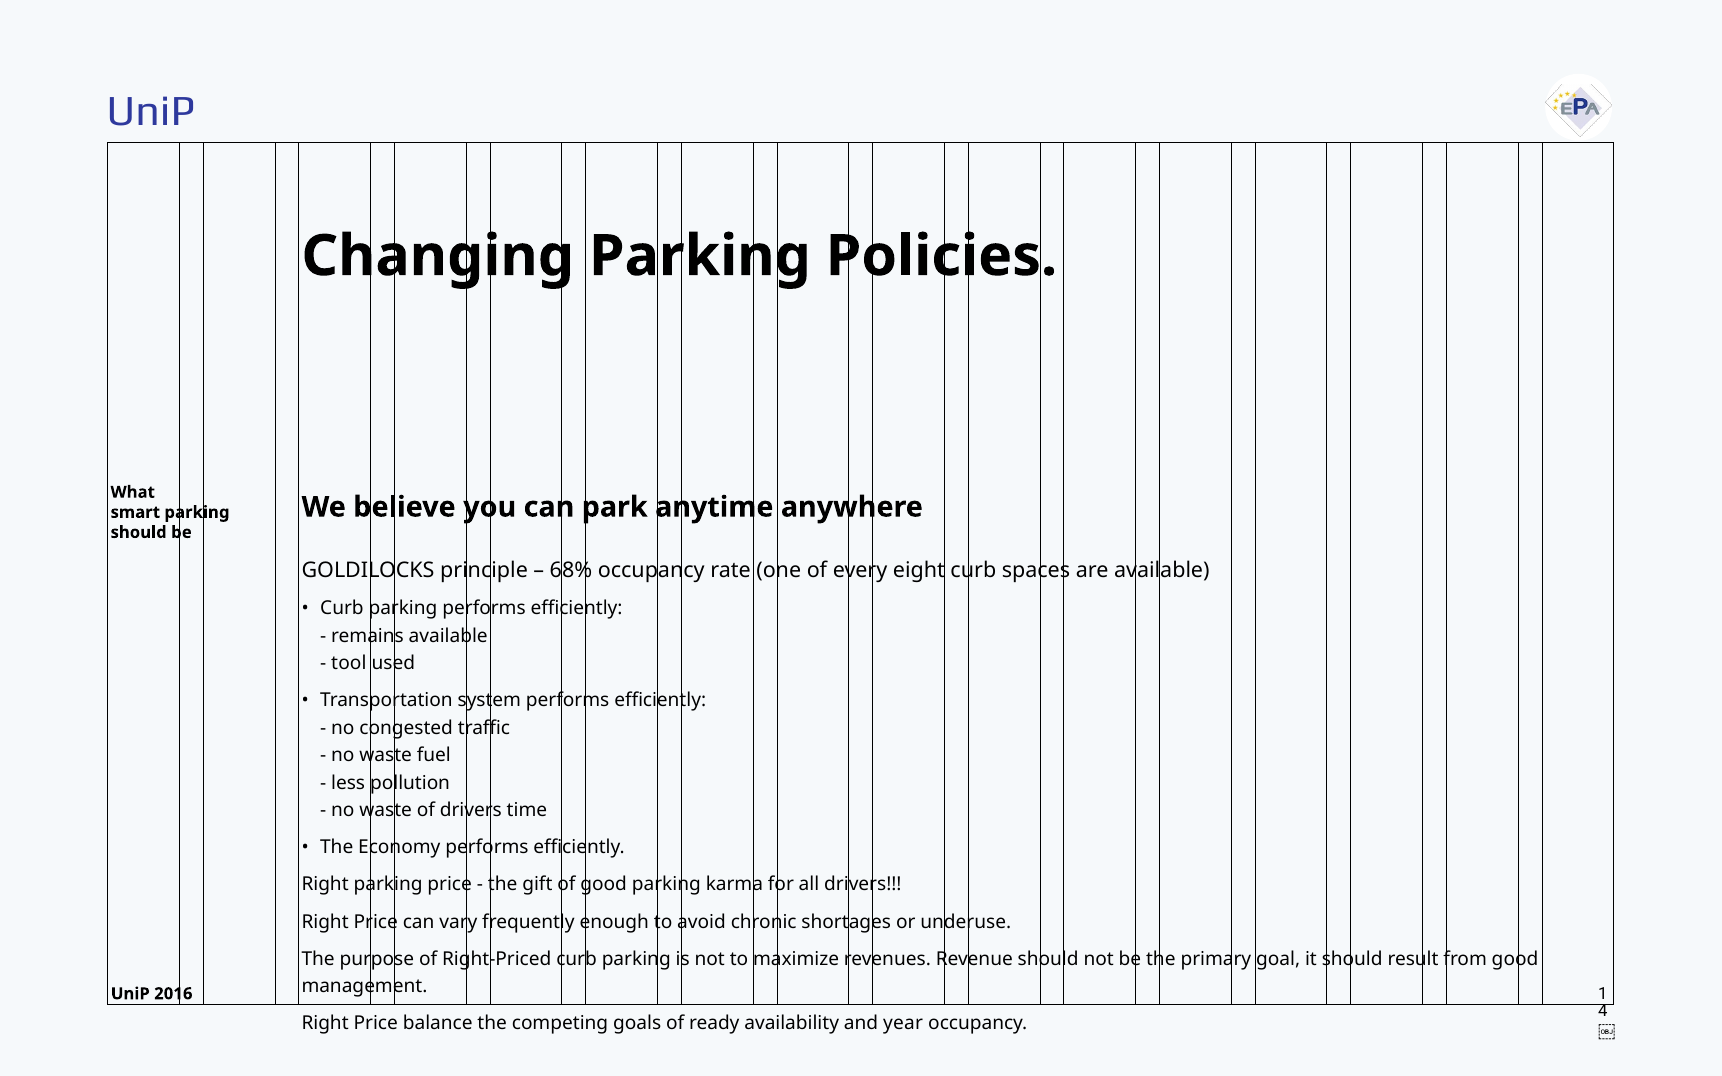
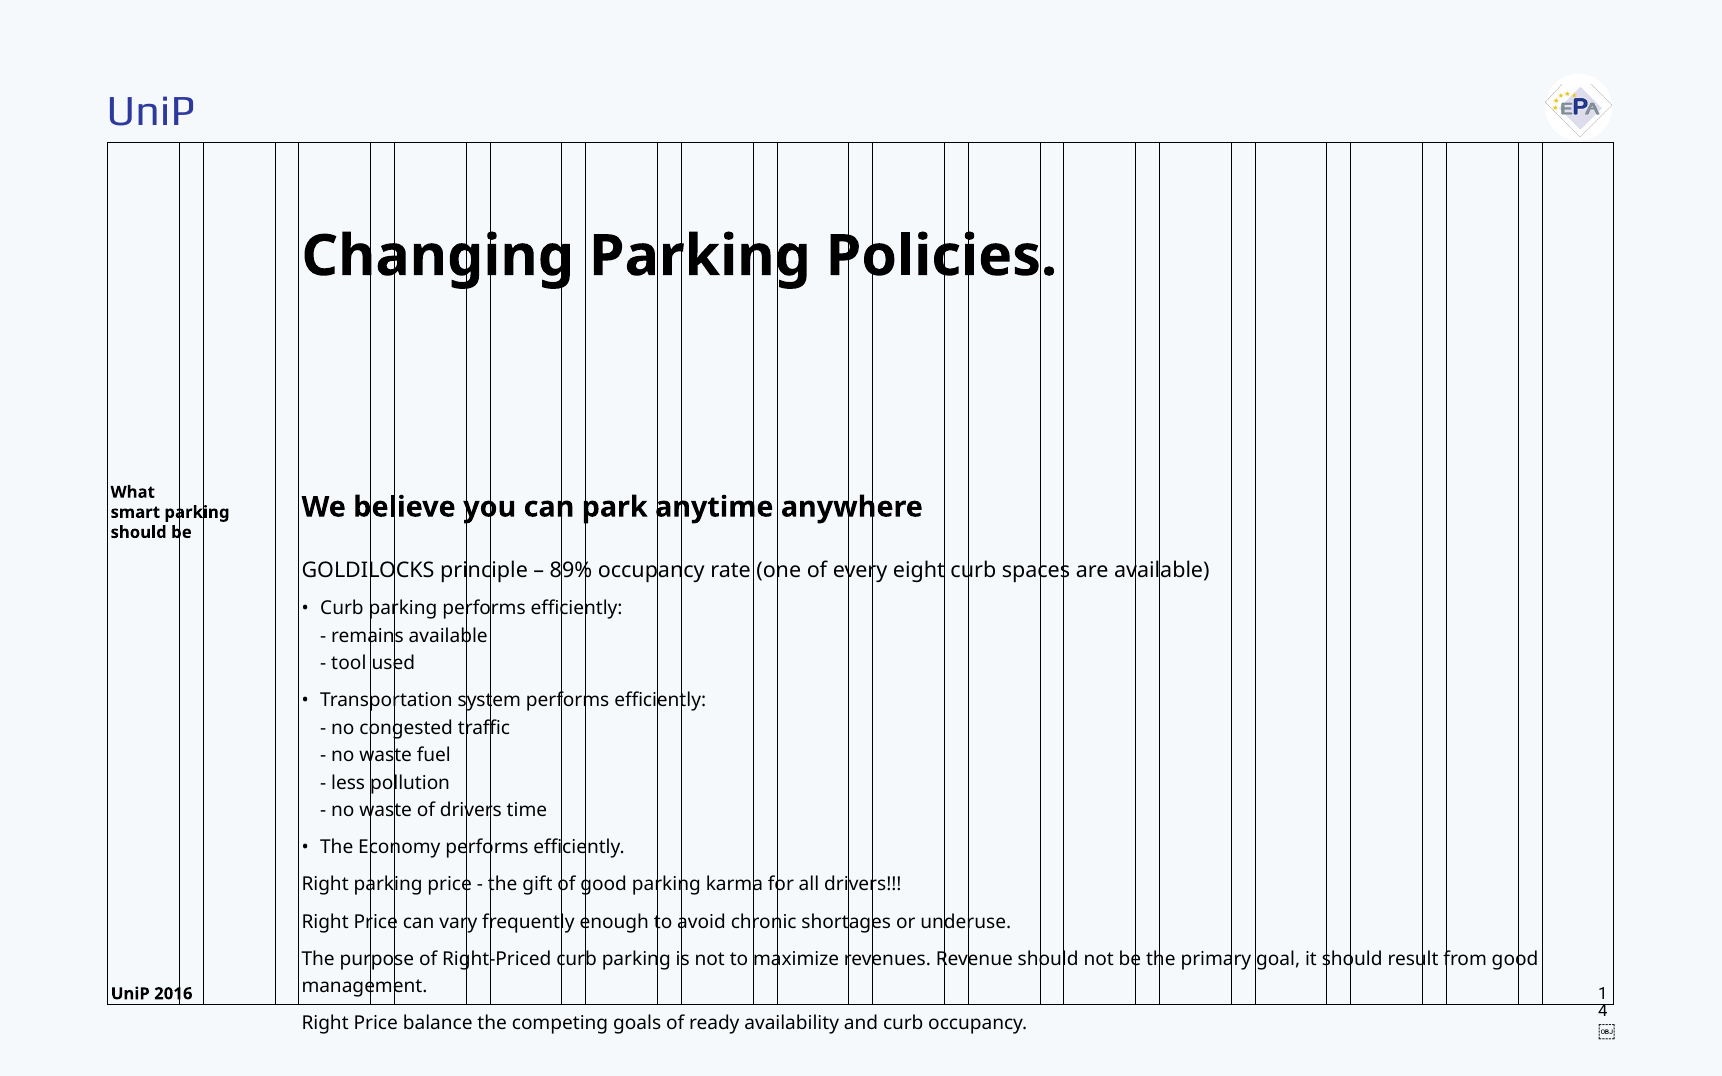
68%: 68% -> 89%
and year: year -> curb
